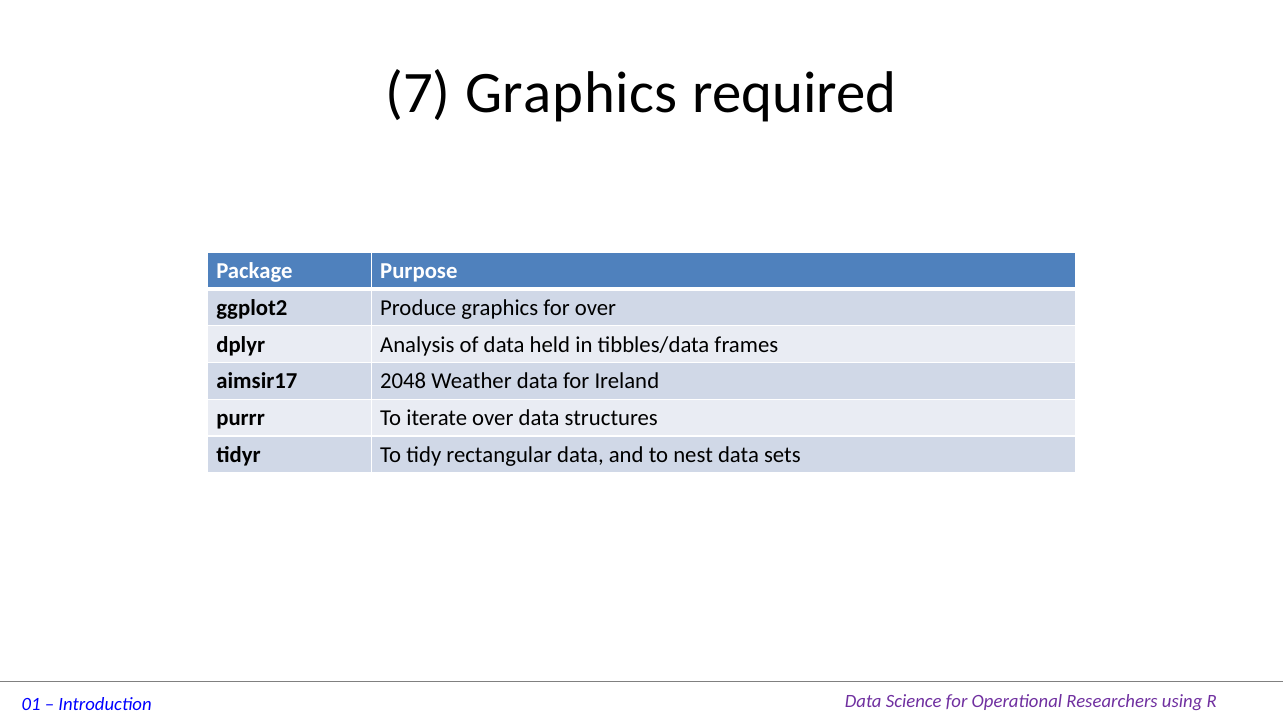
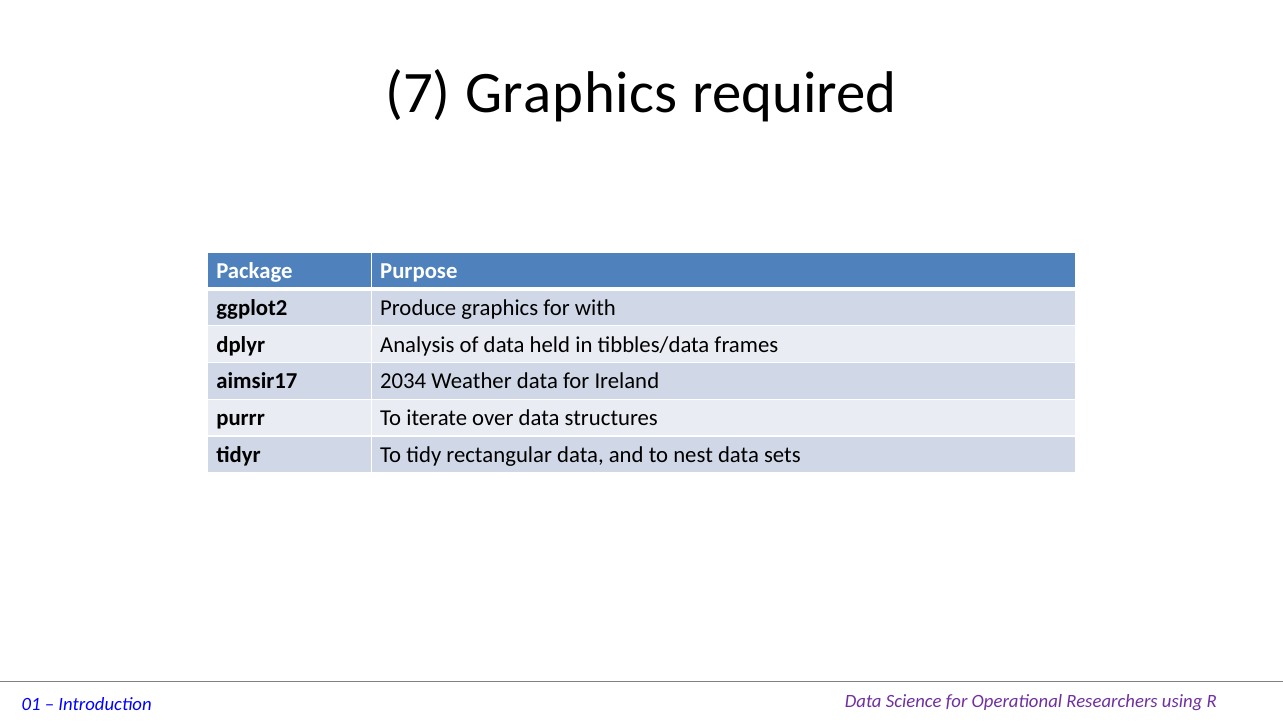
for over: over -> with
2048: 2048 -> 2034
